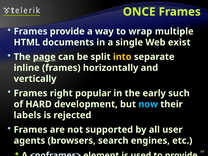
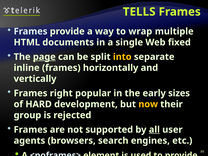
ONCE: ONCE -> TELLS
exist: exist -> fixed
such: such -> sizes
now colour: light blue -> yellow
labels: labels -> group
all underline: none -> present
